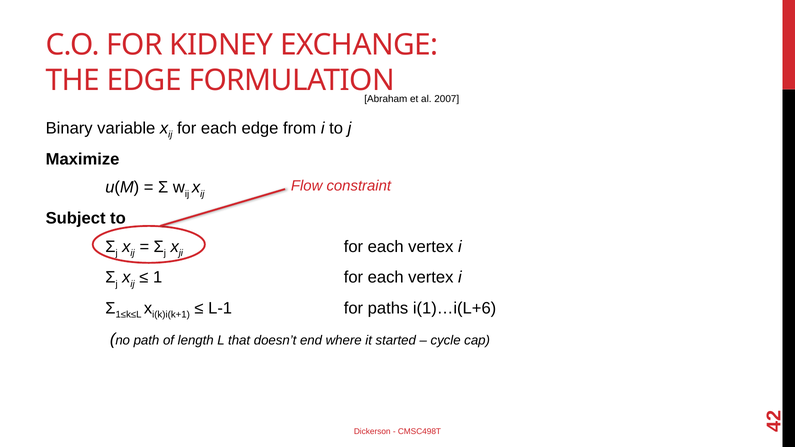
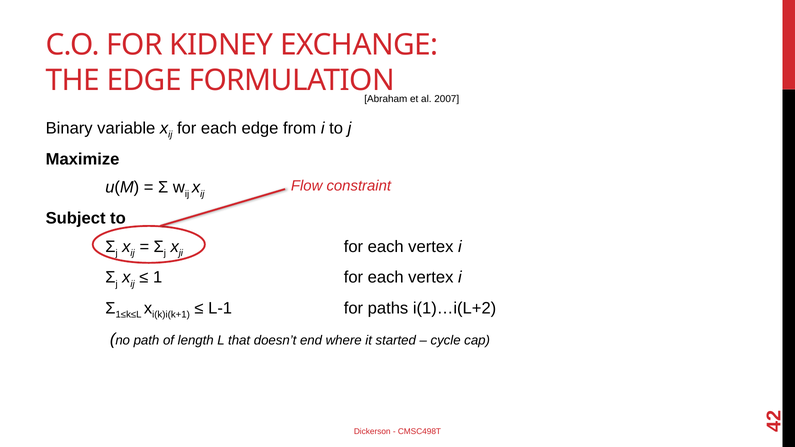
i(1)…i(L+6: i(1)…i(L+6 -> i(1)…i(L+2
